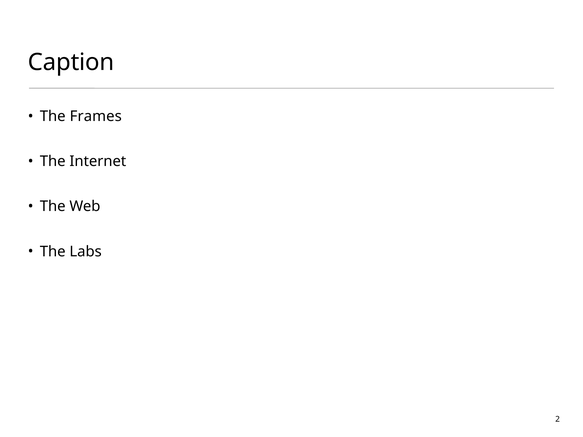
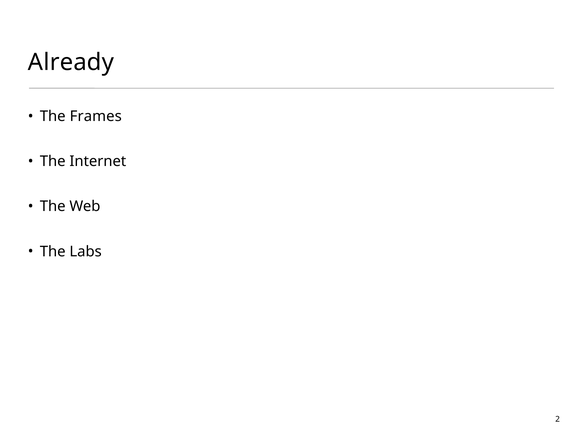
Caption: Caption -> Already
